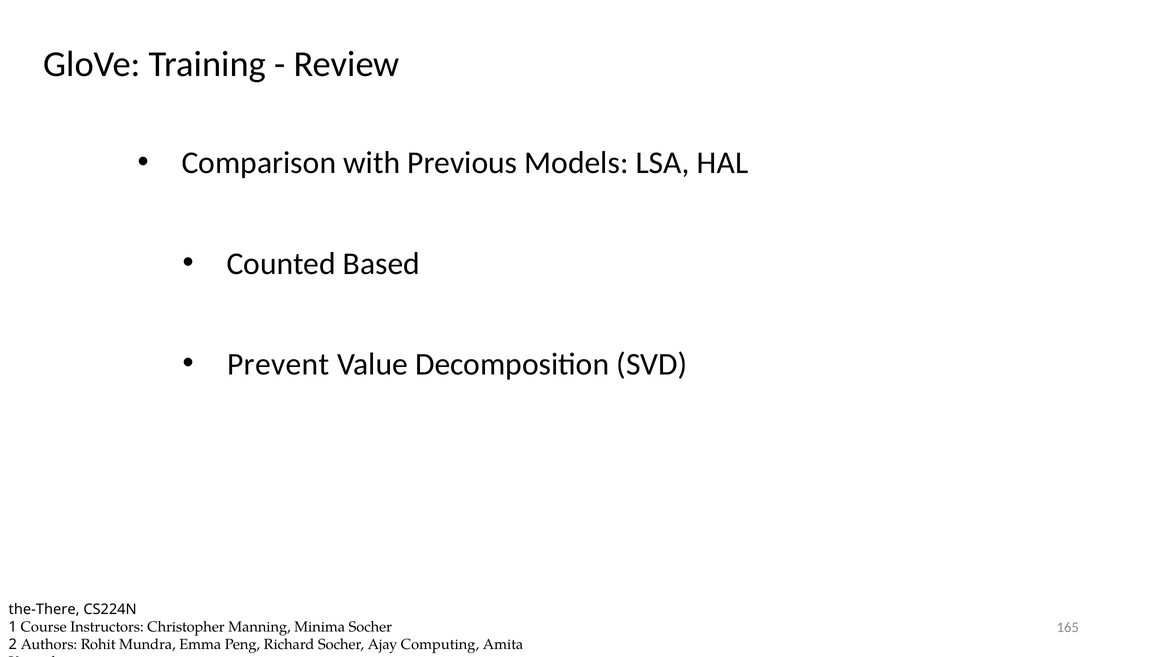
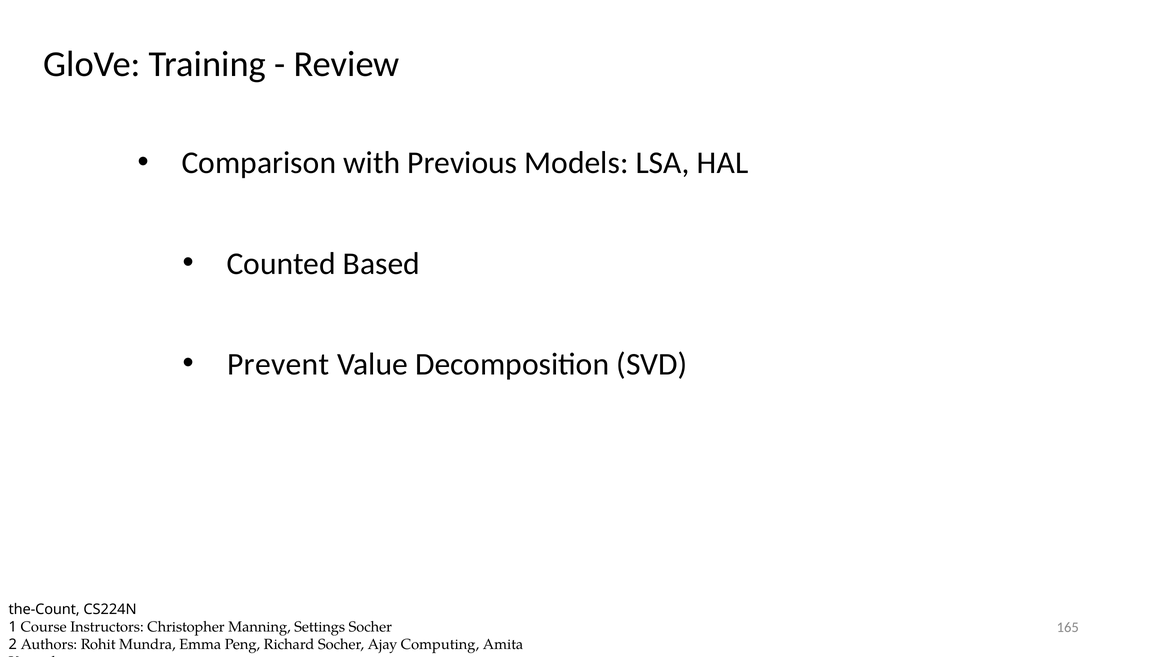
the-There: the-There -> the-Count
Minima: Minima -> Settings
